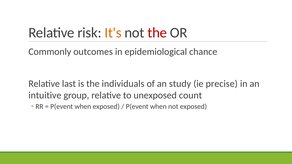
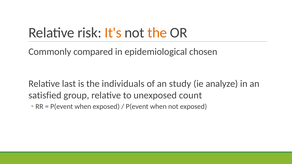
the at (157, 33) colour: red -> orange
outcomes: outcomes -> compared
chance: chance -> chosen
precise: precise -> analyze
intuitive: intuitive -> satisfied
